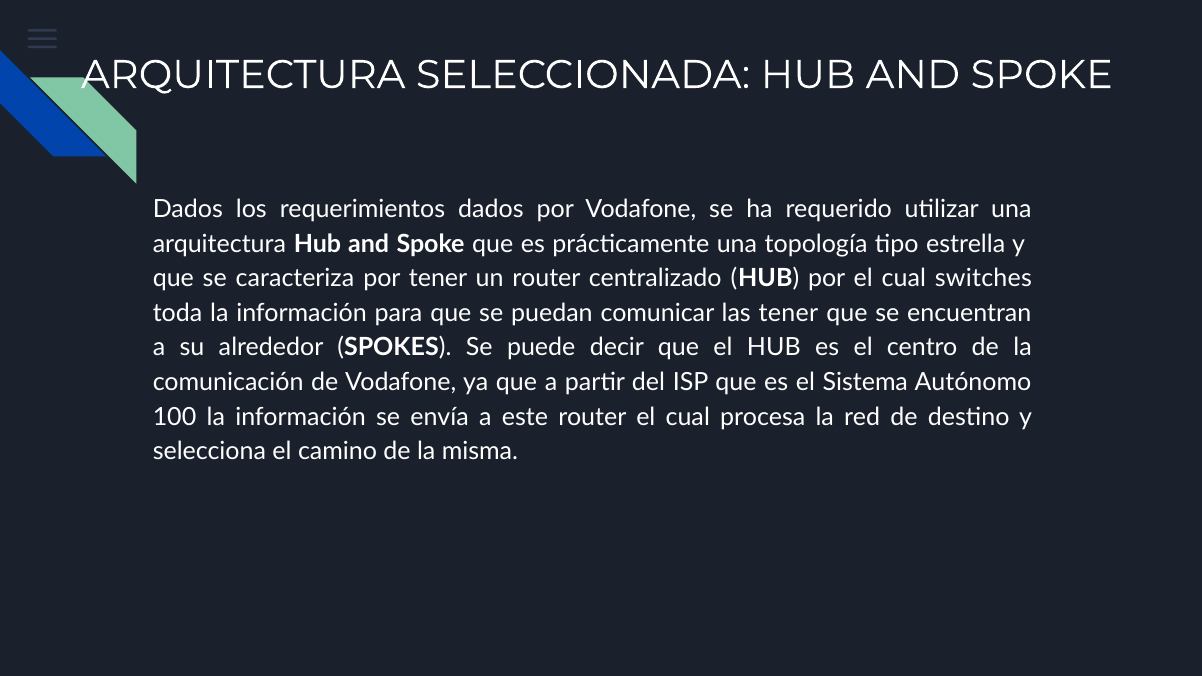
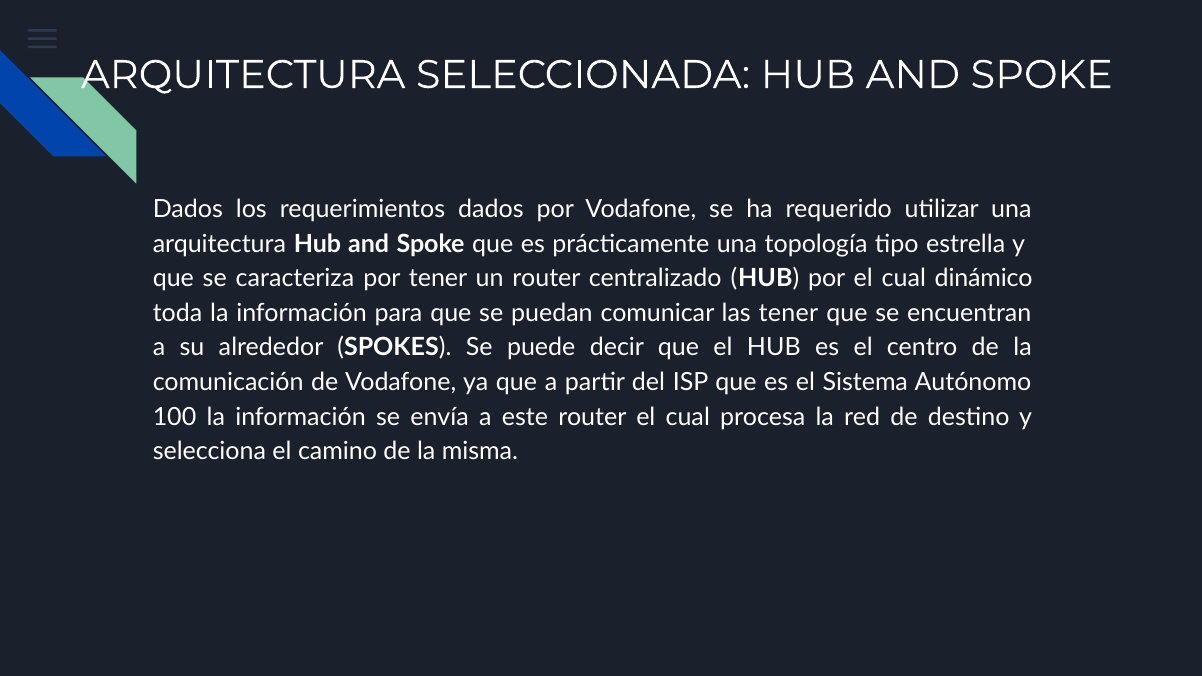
switches: switches -> dinámico
